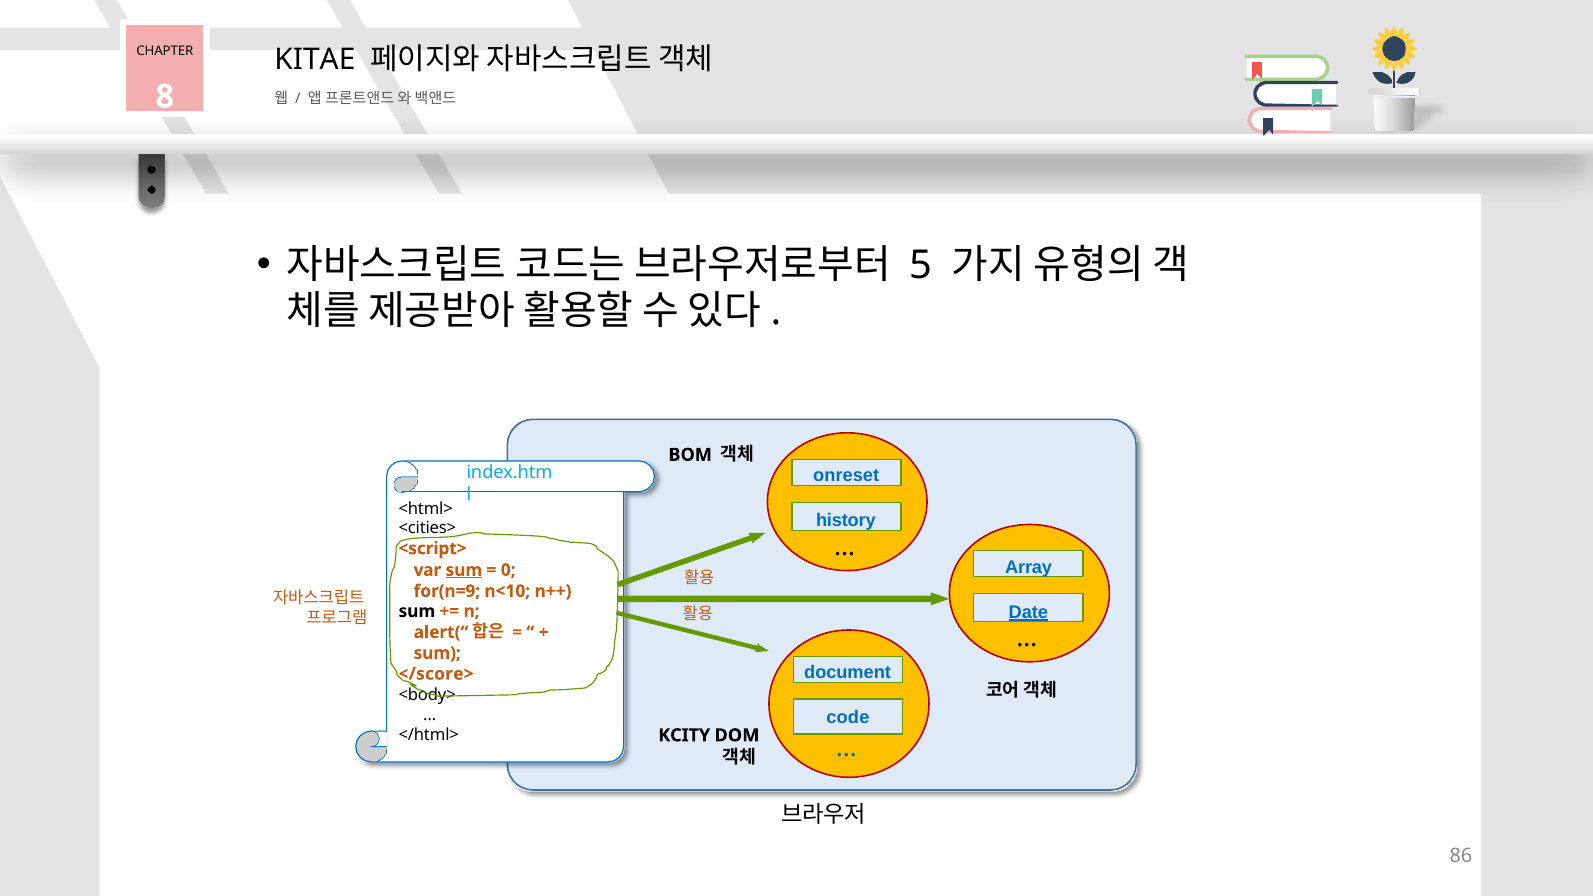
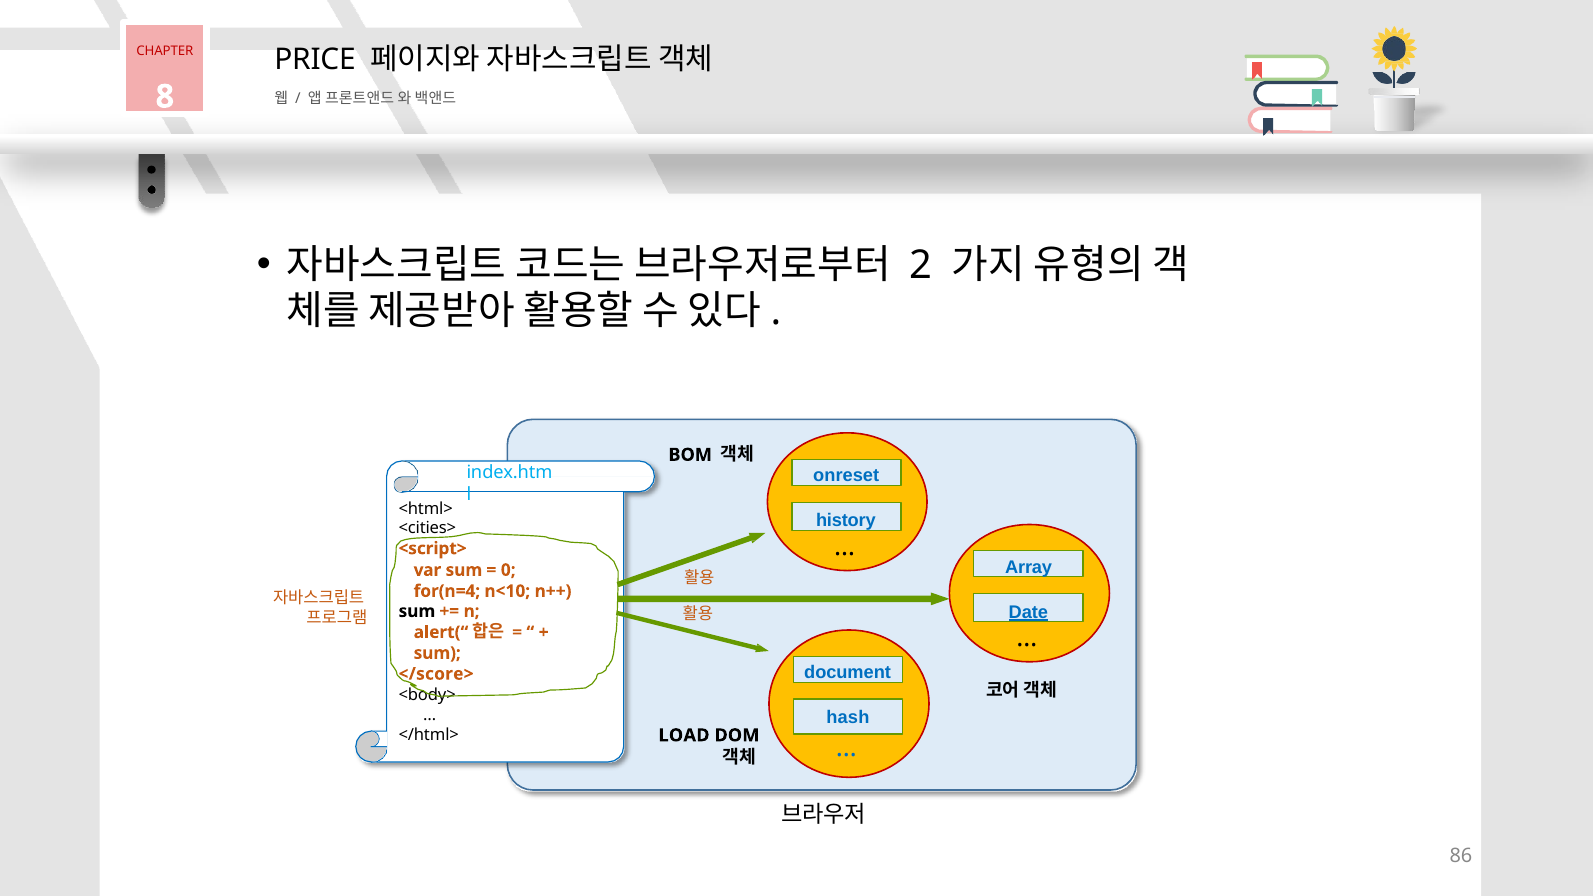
CHAPTER colour: black -> red
KITAE: KITAE -> PRICE
5: 5 -> 2
sum at (464, 570) underline: present -> none
for(n=9: for(n=9 -> for(n=4
code: code -> hash
KCITY: KCITY -> LOAD
